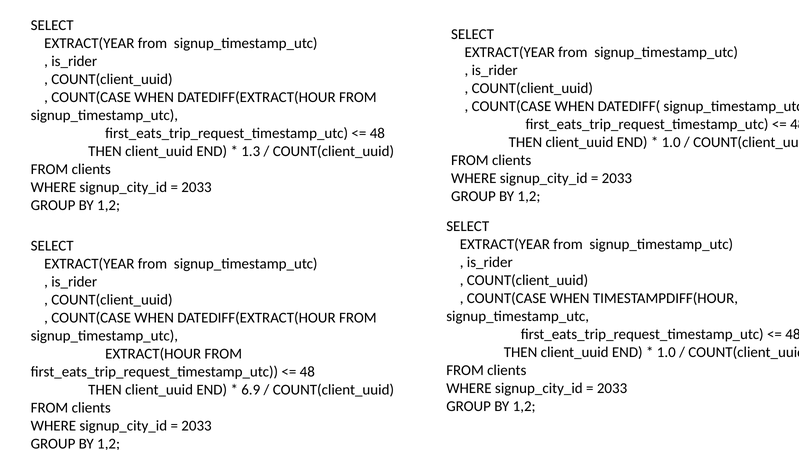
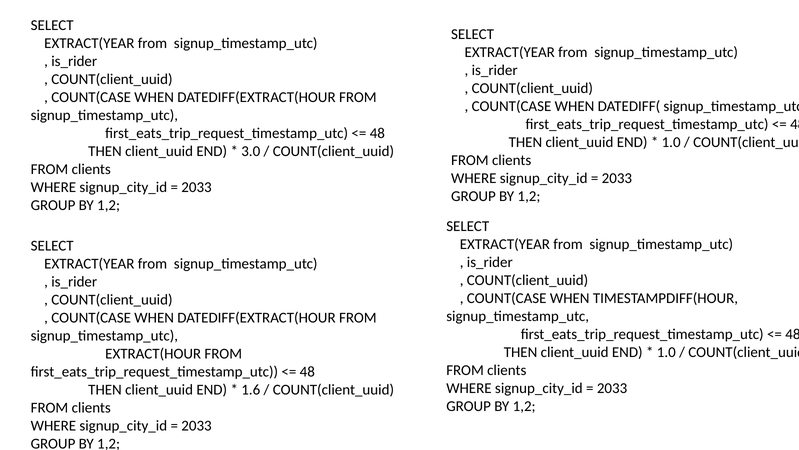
1.3: 1.3 -> 3.0
6.9: 6.9 -> 1.6
